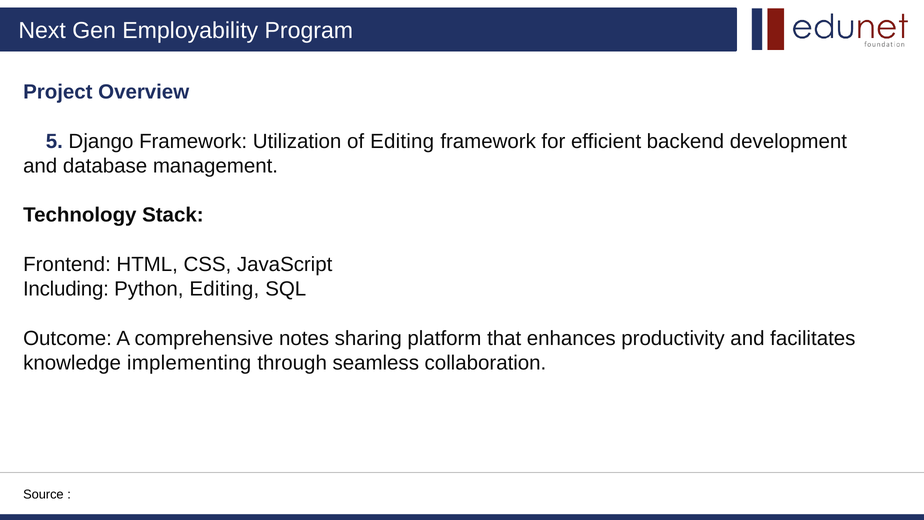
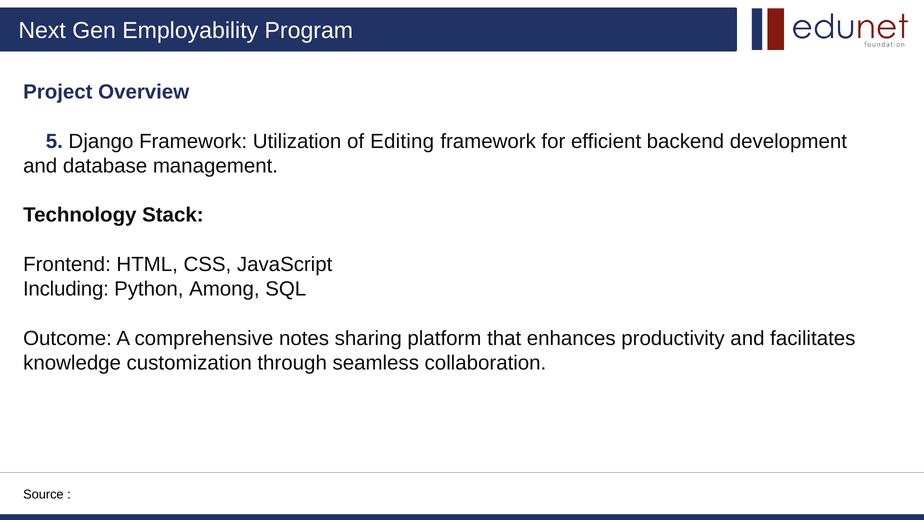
Python Editing: Editing -> Among
implementing: implementing -> customization
